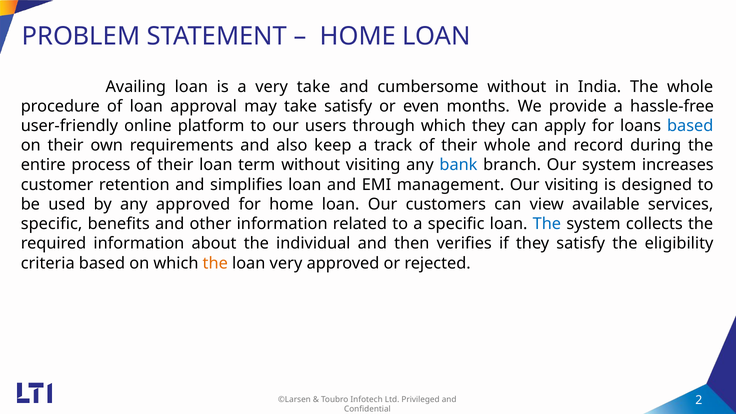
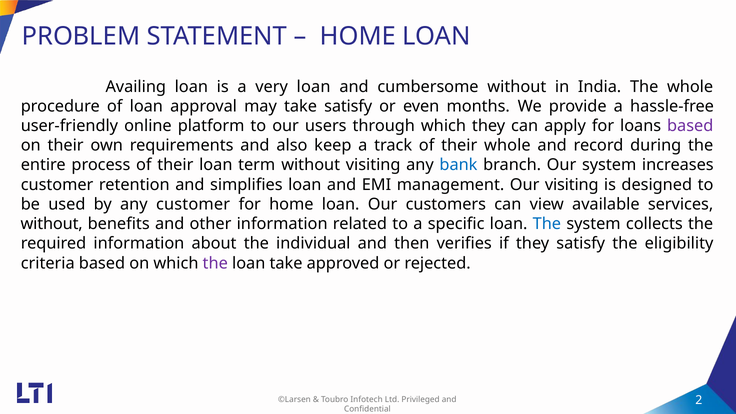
very take: take -> loan
based at (690, 126) colour: blue -> purple
any approved: approved -> customer
specific at (52, 224): specific -> without
the at (215, 263) colour: orange -> purple
loan very: very -> take
